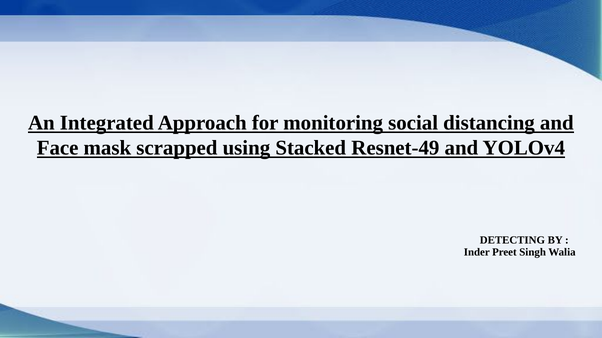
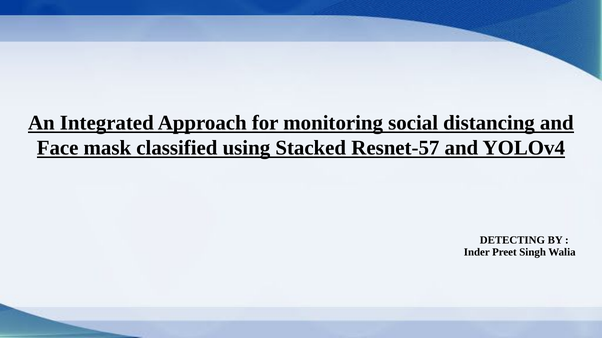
scrapped: scrapped -> classified
Resnet-49: Resnet-49 -> Resnet-57
